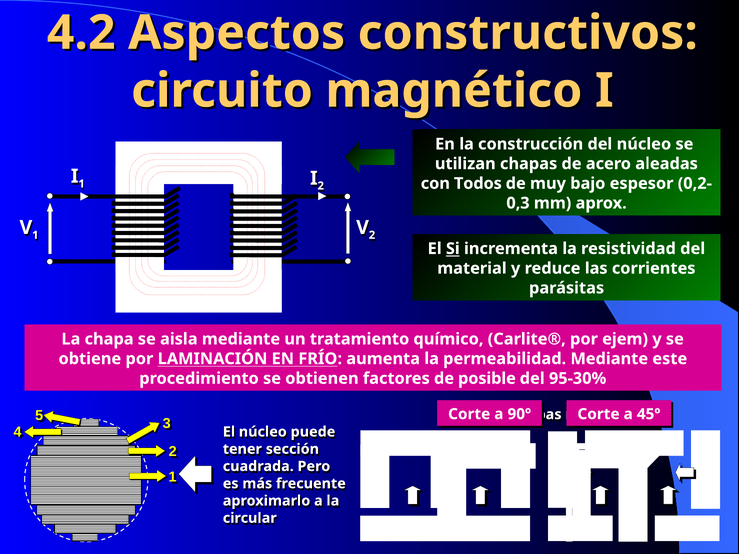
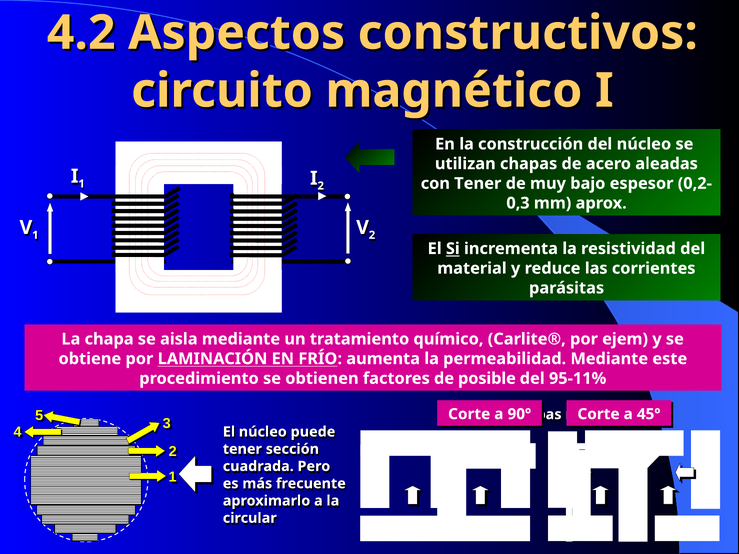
con Todos: Todos -> Tener
95-30%: 95-30% -> 95-11%
